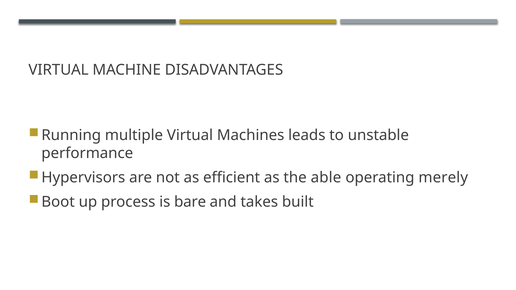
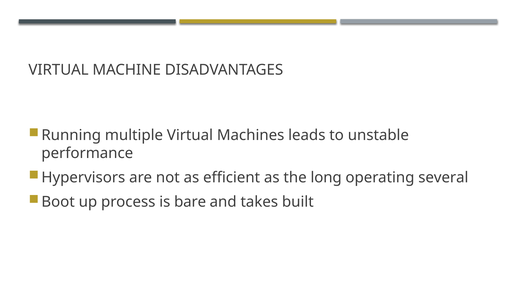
able: able -> long
merely: merely -> several
